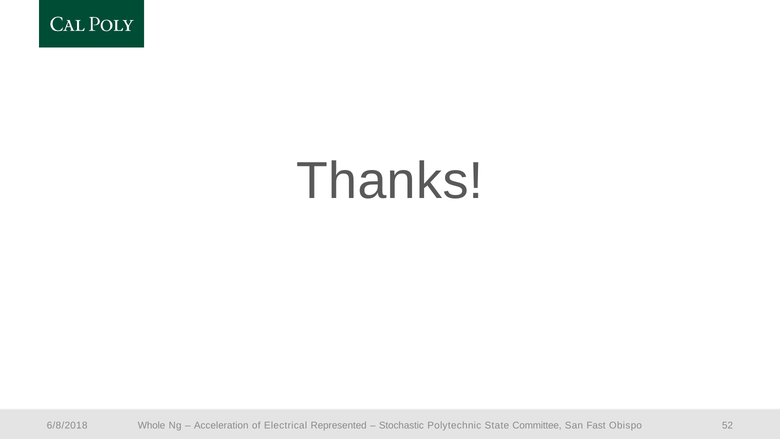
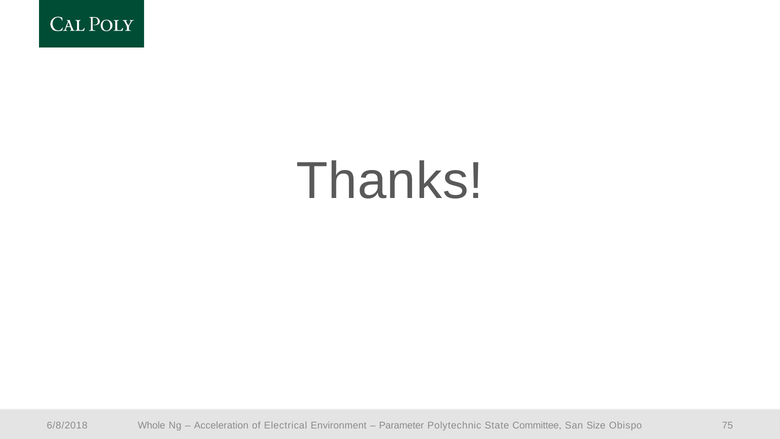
Represented: Represented -> Environment
Stochastic: Stochastic -> Parameter
Fast: Fast -> Size
52: 52 -> 75
